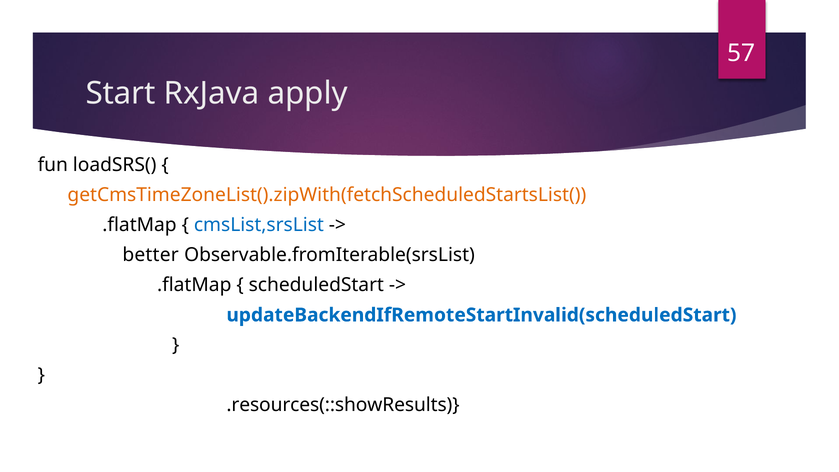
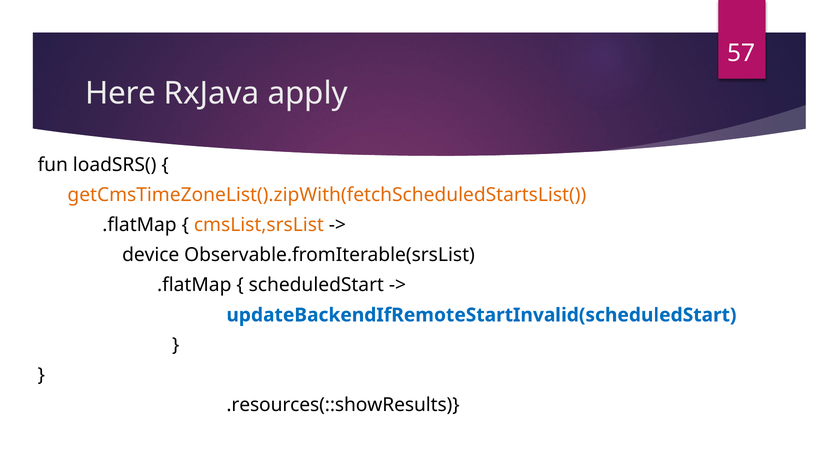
Start: Start -> Here
cmsList,srsList colour: blue -> orange
better: better -> device
